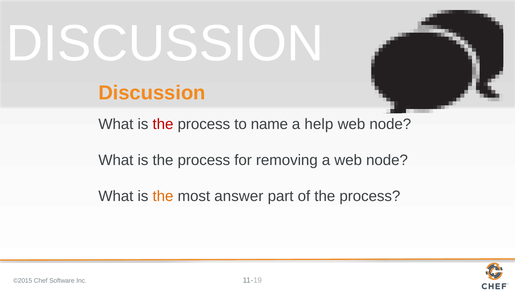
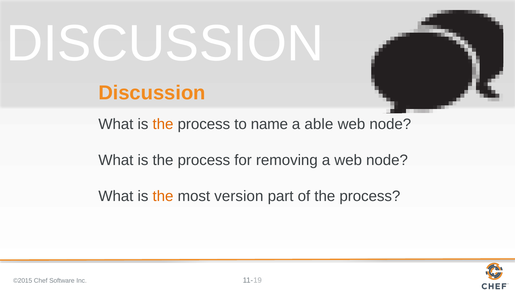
the at (163, 124) colour: red -> orange
help: help -> able
answer: answer -> version
